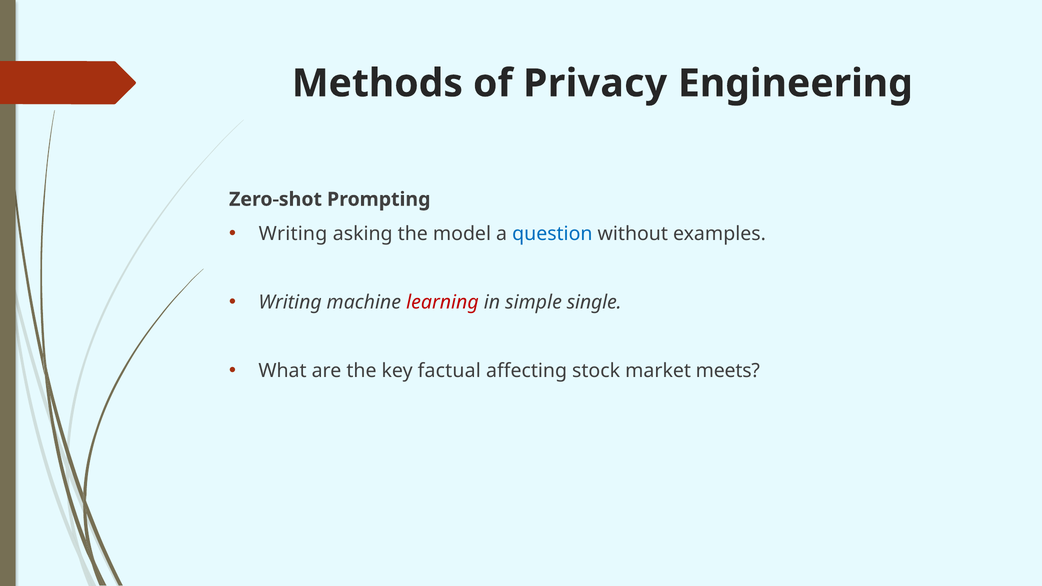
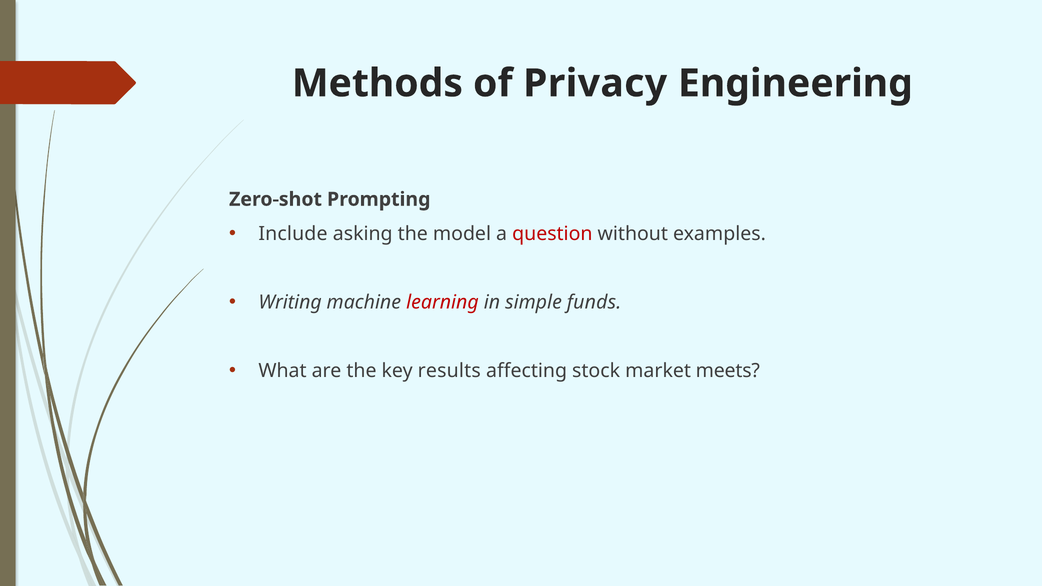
Writing at (293, 234): Writing -> Include
question colour: blue -> red
single: single -> funds
factual: factual -> results
